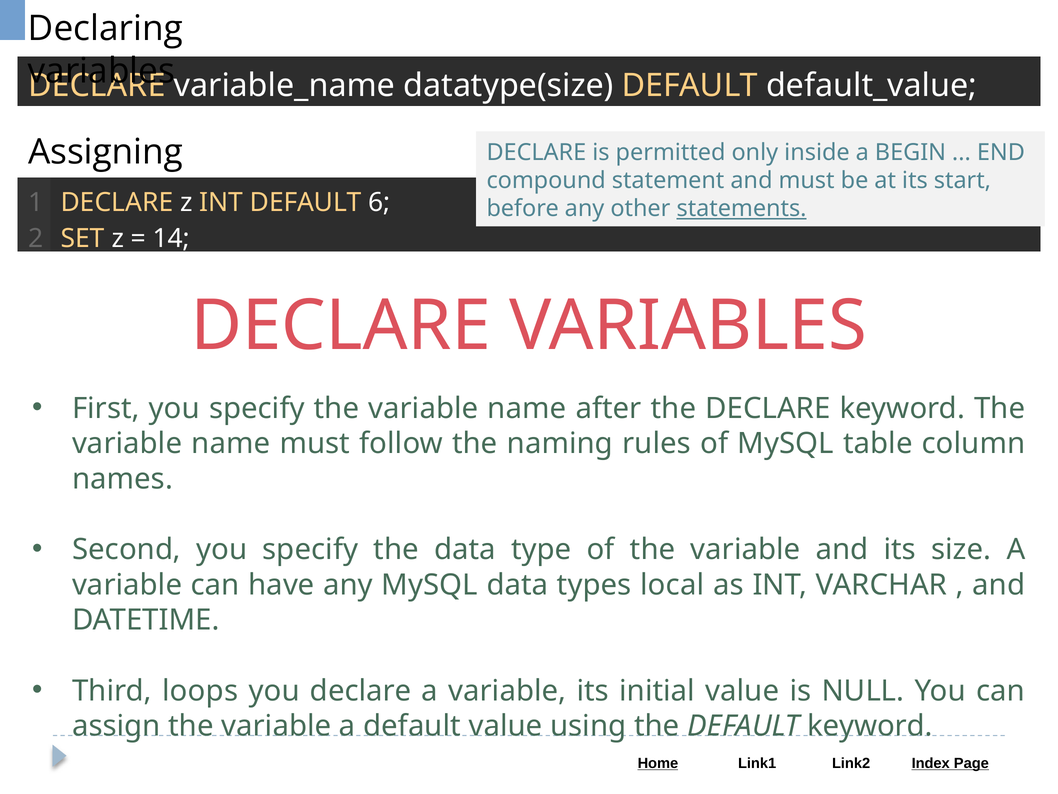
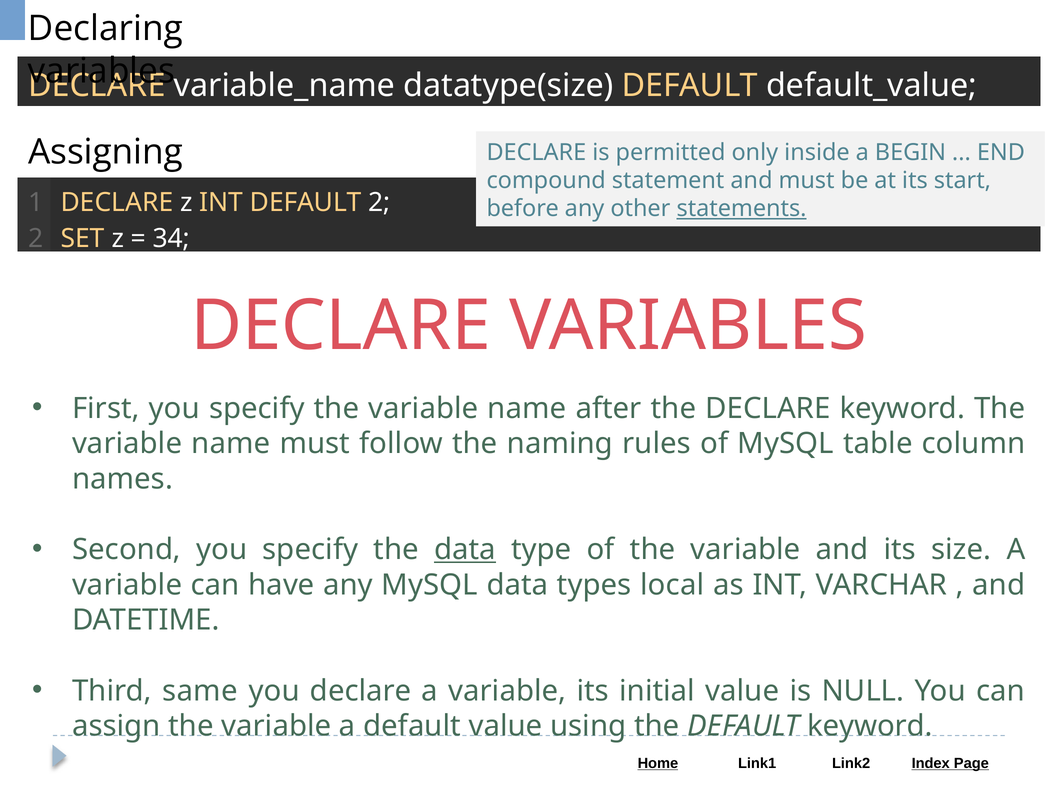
DEFAULT 6: 6 -> 2
14: 14 -> 34
data at (465, 549) underline: none -> present
loops: loops -> same
